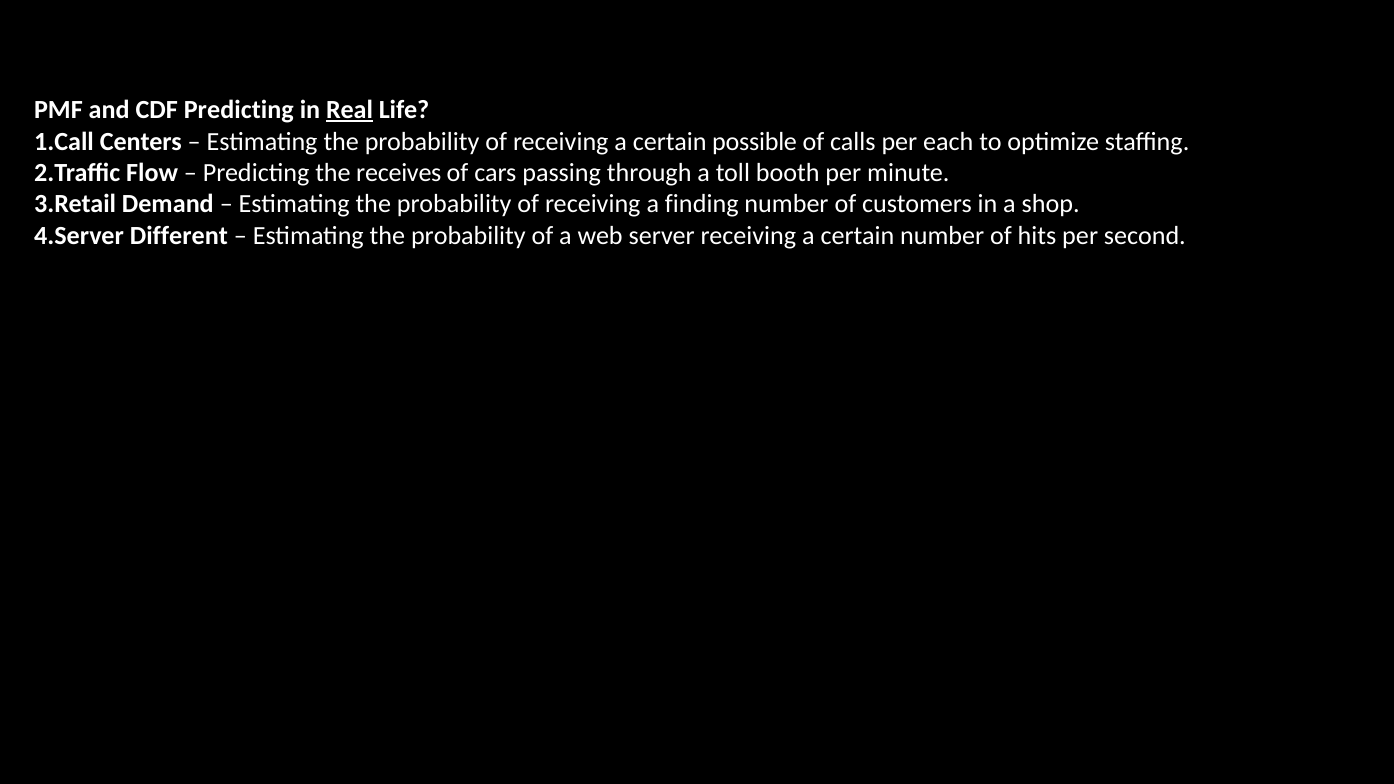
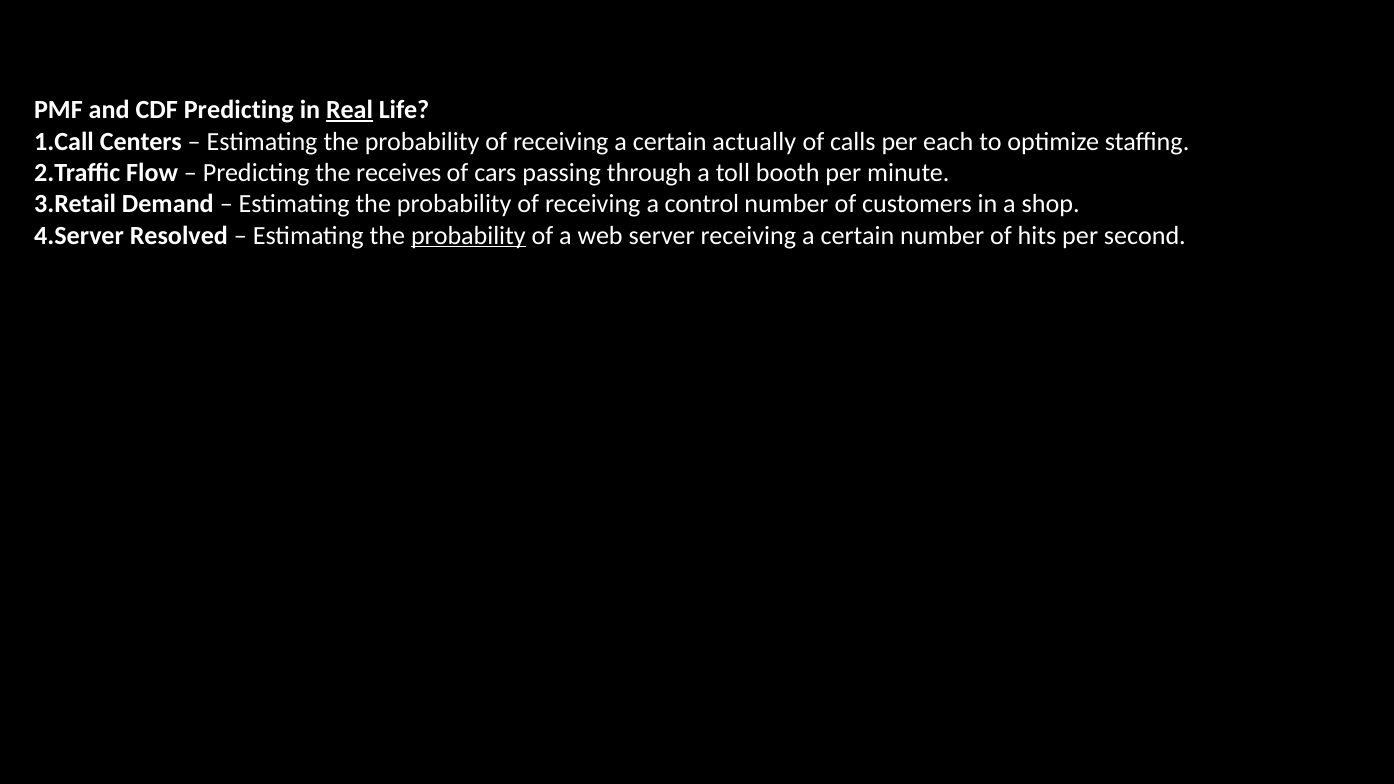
possible: possible -> actually
finding: finding -> control
Different: Different -> Resolved
probability at (468, 236) underline: none -> present
